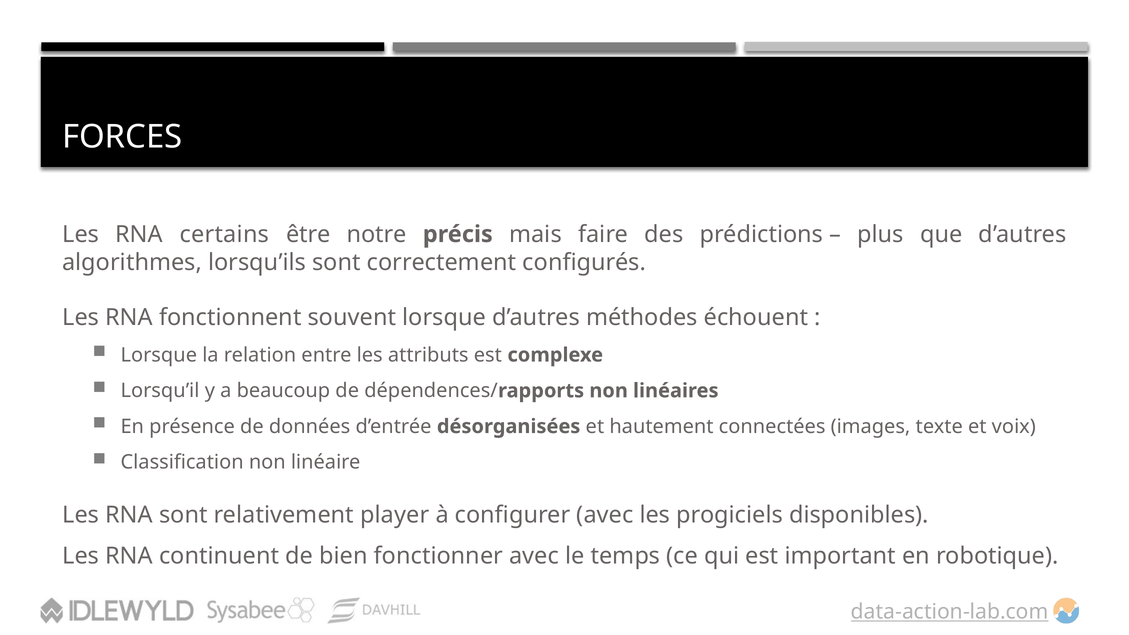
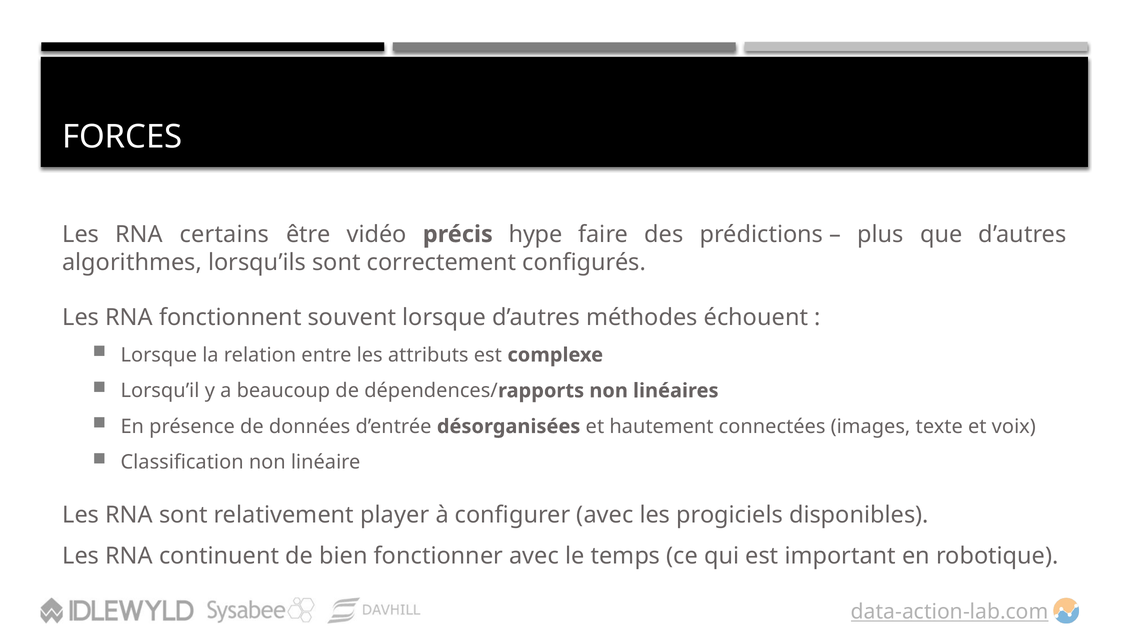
notre: notre -> vidéo
mais: mais -> hype
